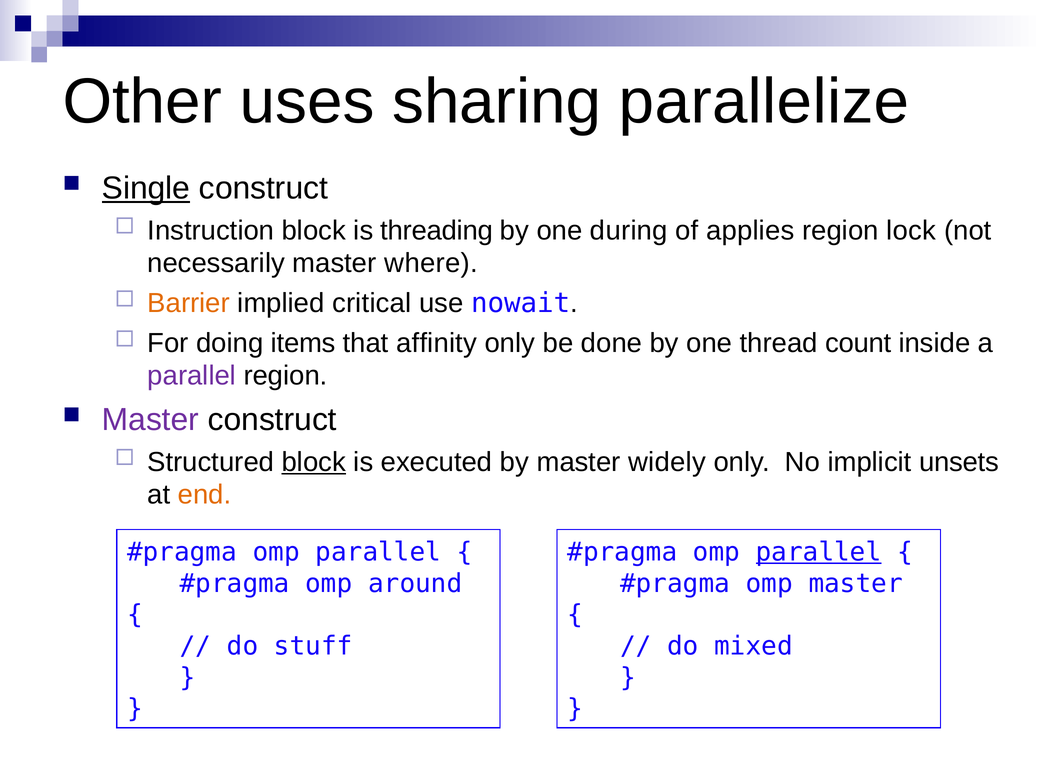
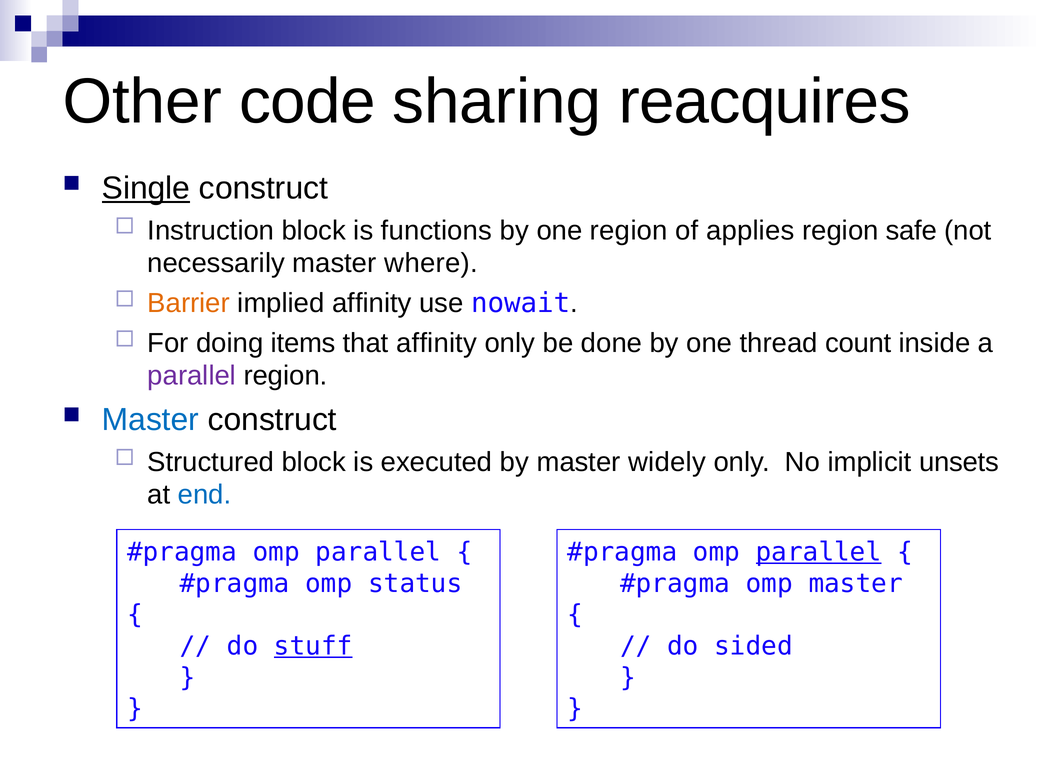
uses: uses -> code
parallelize: parallelize -> reacquires
threading: threading -> functions
one during: during -> region
lock: lock -> safe
implied critical: critical -> affinity
Master at (150, 420) colour: purple -> blue
block at (314, 462) underline: present -> none
end colour: orange -> blue
around: around -> status
stuff underline: none -> present
mixed: mixed -> sided
